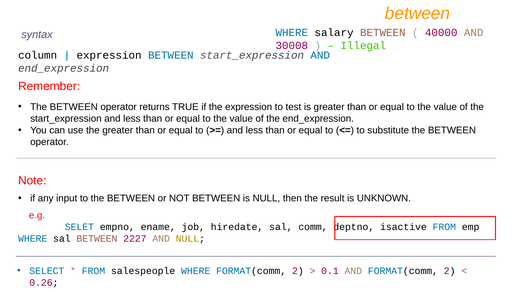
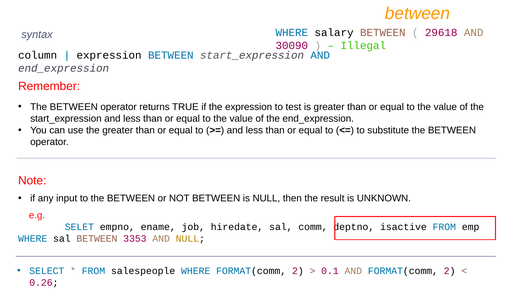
40000: 40000 -> 29618
30008: 30008 -> 30090
2227: 2227 -> 3353
